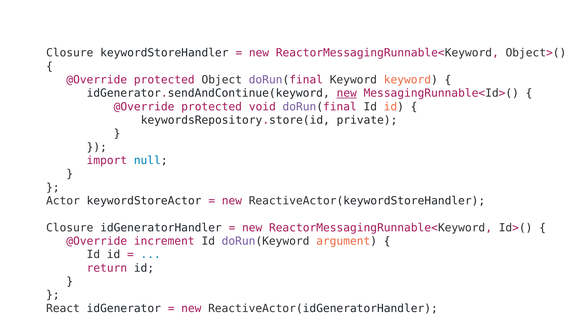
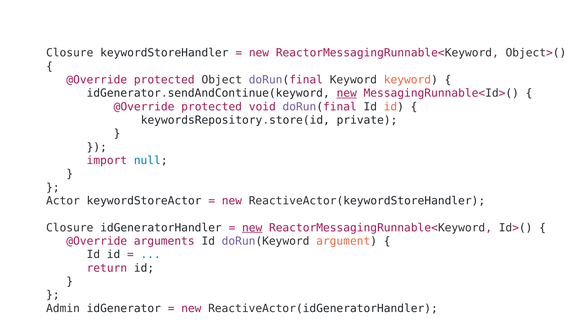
new at (252, 228) underline: none -> present
increment: increment -> arguments
React: React -> Admin
